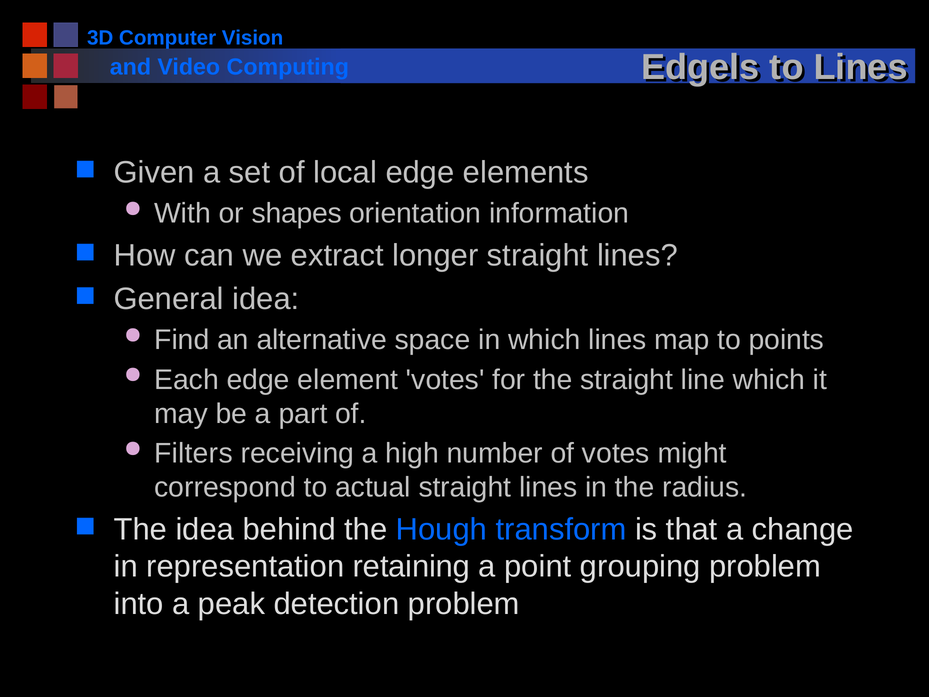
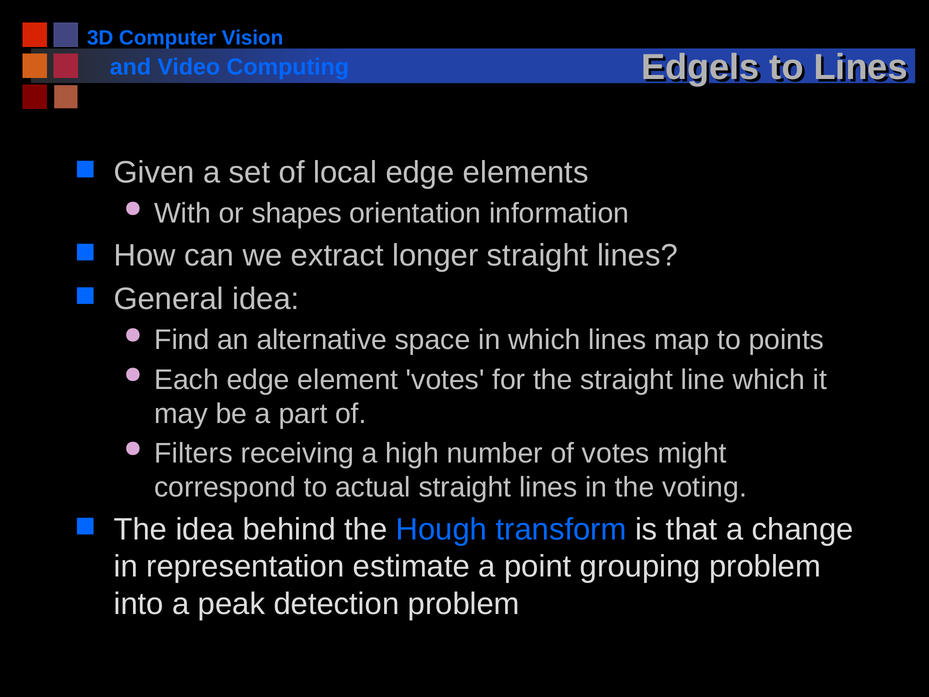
radius: radius -> voting
retaining: retaining -> estimate
